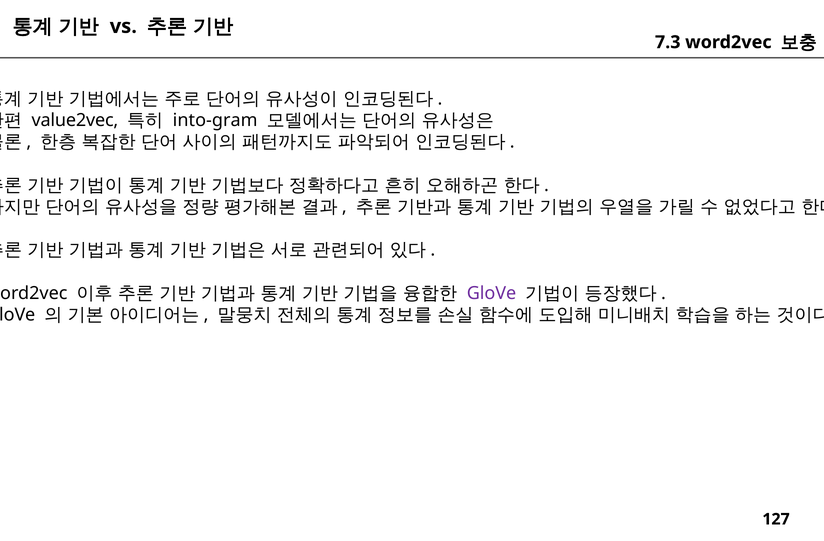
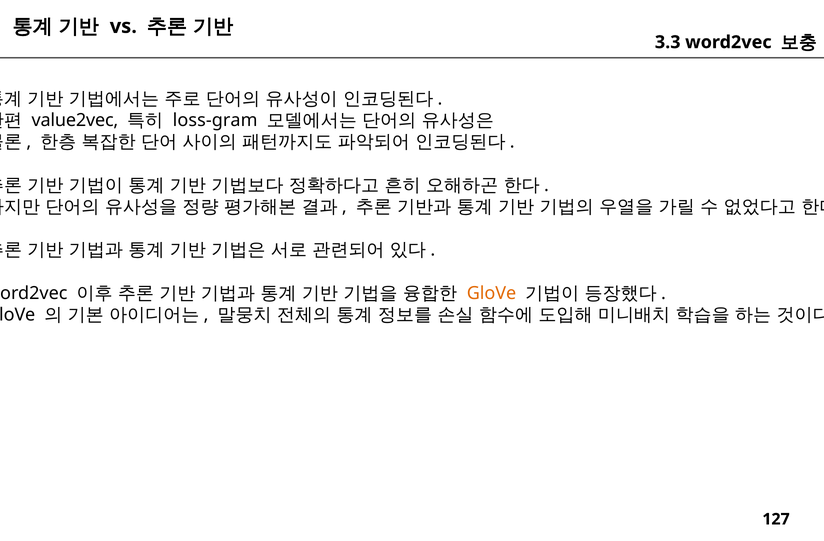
7.3: 7.3 -> 3.3
into-gram: into-gram -> loss-gram
GloVe at (491, 293) colour: purple -> orange
